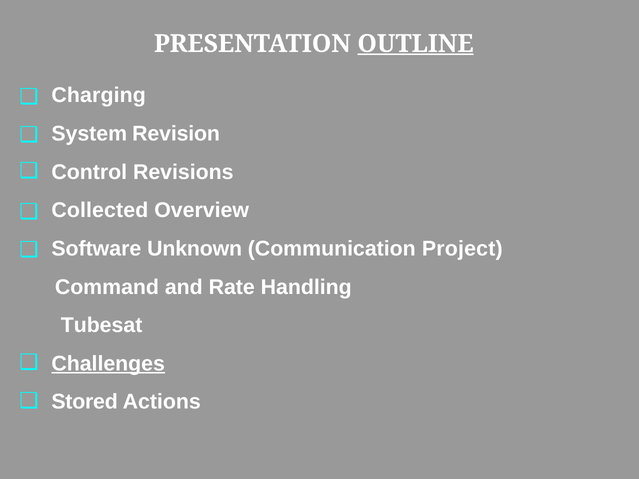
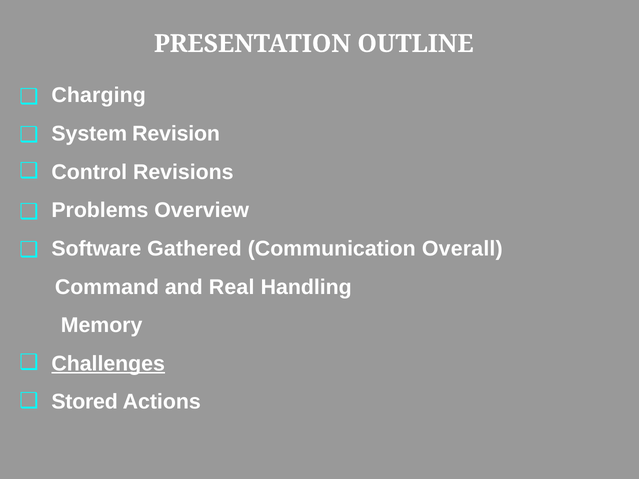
OUTLINE underline: present -> none
Collected: Collected -> Problems
Unknown: Unknown -> Gathered
Project: Project -> Overall
Rate: Rate -> Real
Tubesat: Tubesat -> Memory
